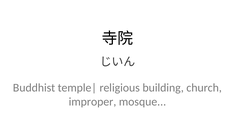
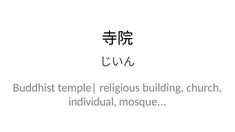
improper: improper -> individual
